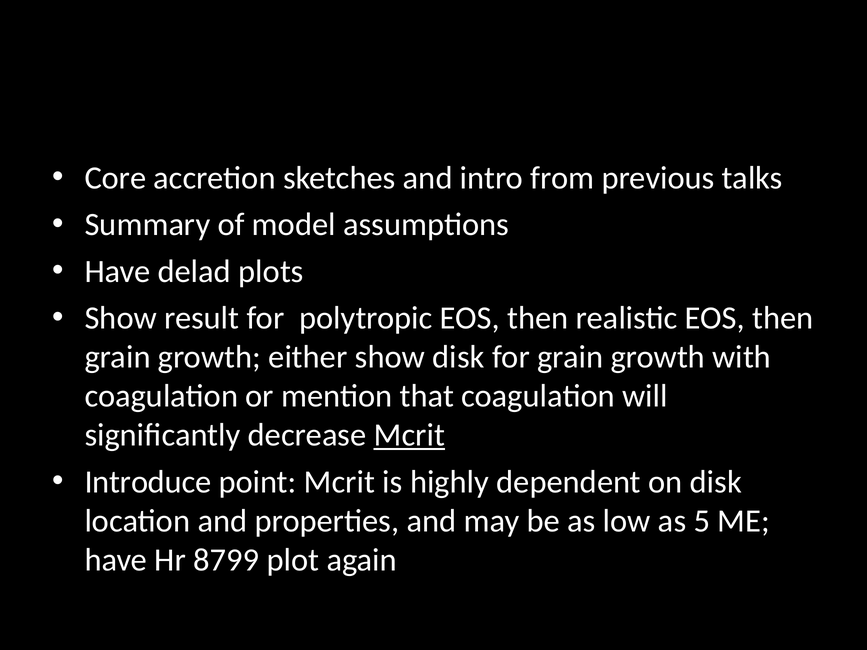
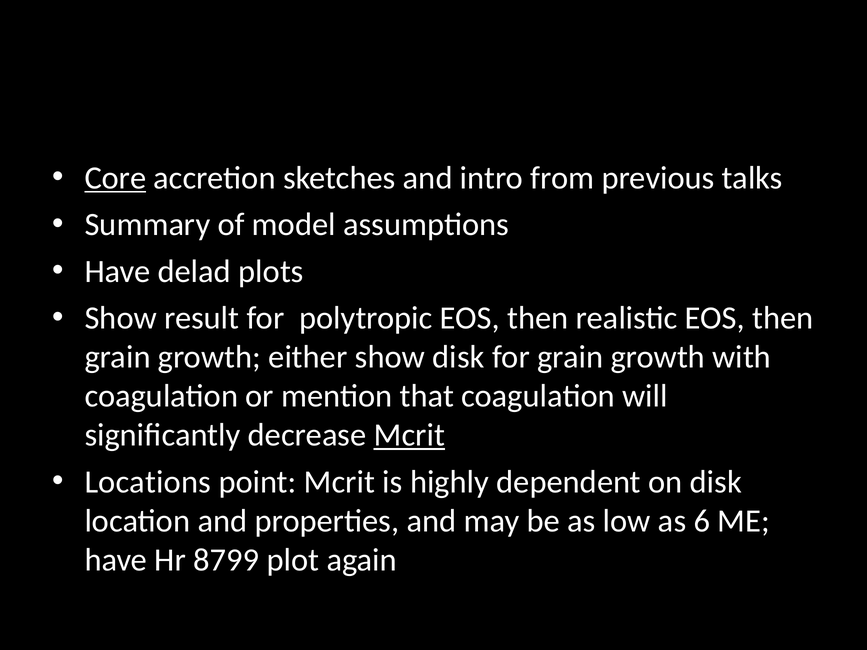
Core underline: none -> present
Introduce: Introduce -> Locations
5: 5 -> 6
